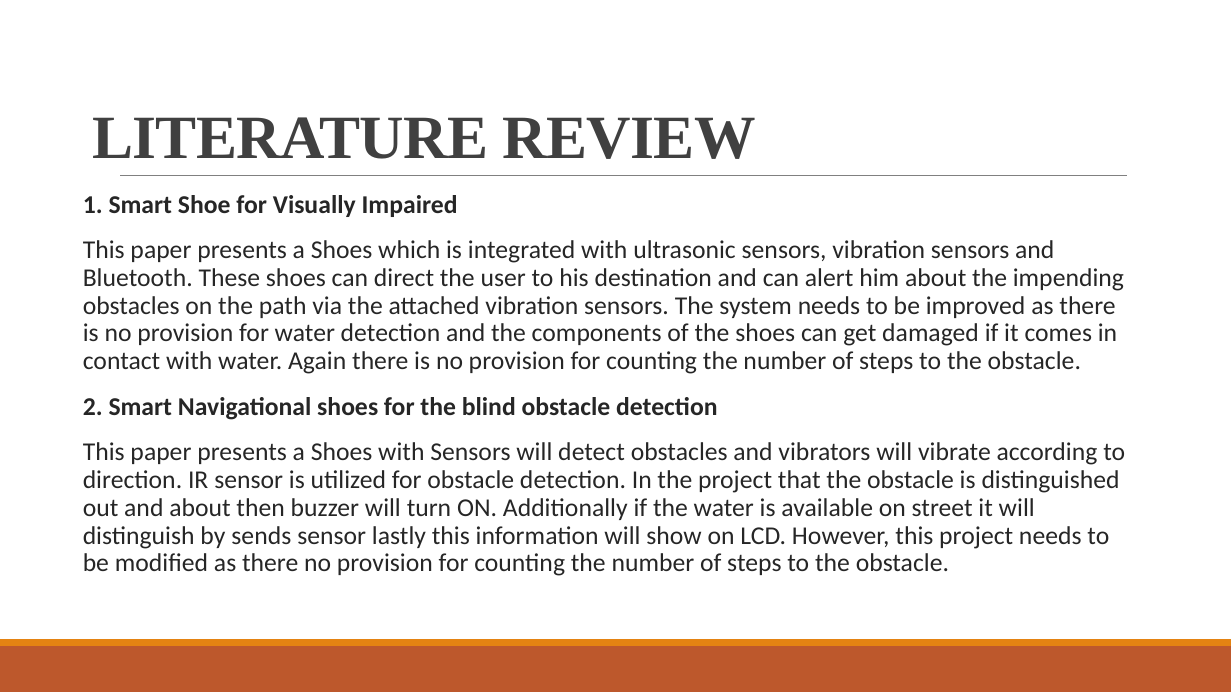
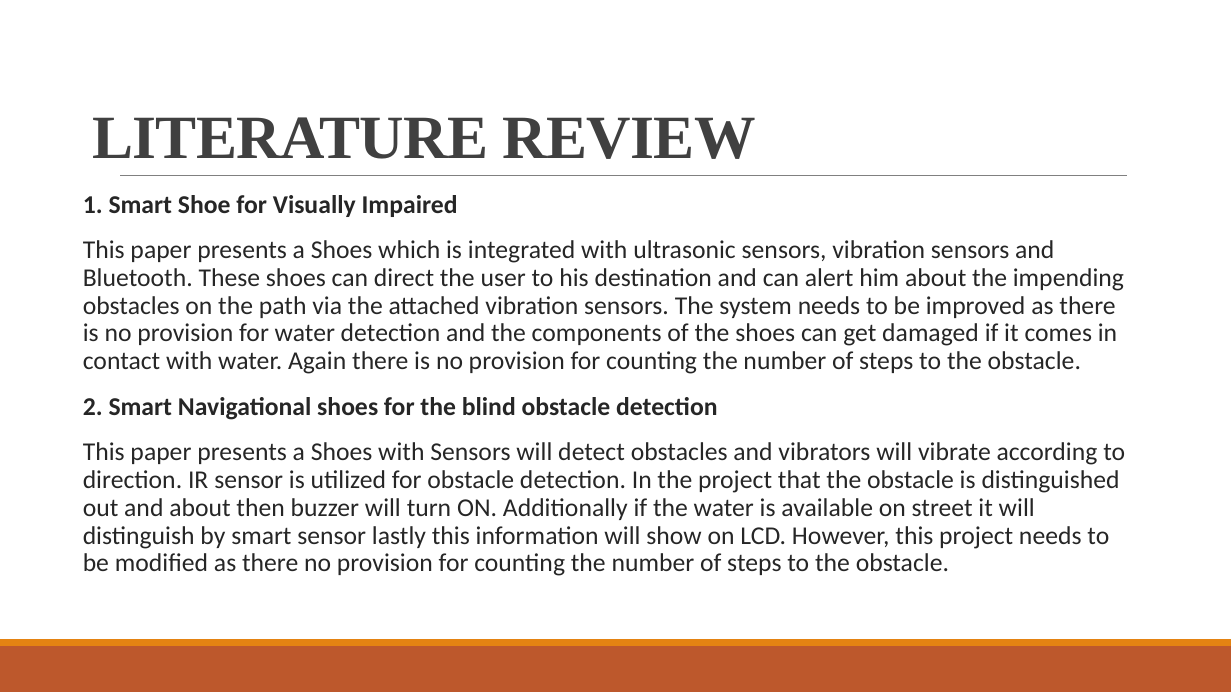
by sends: sends -> smart
